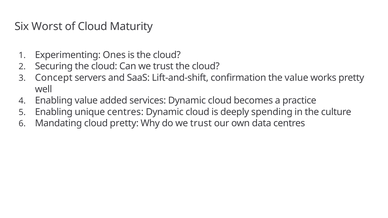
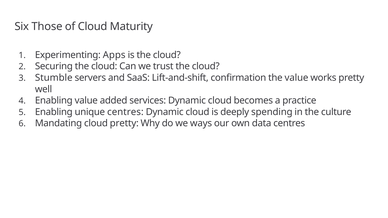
Worst: Worst -> Those
Ones: Ones -> Apps
Concept: Concept -> Stumble
do we trust: trust -> ways
